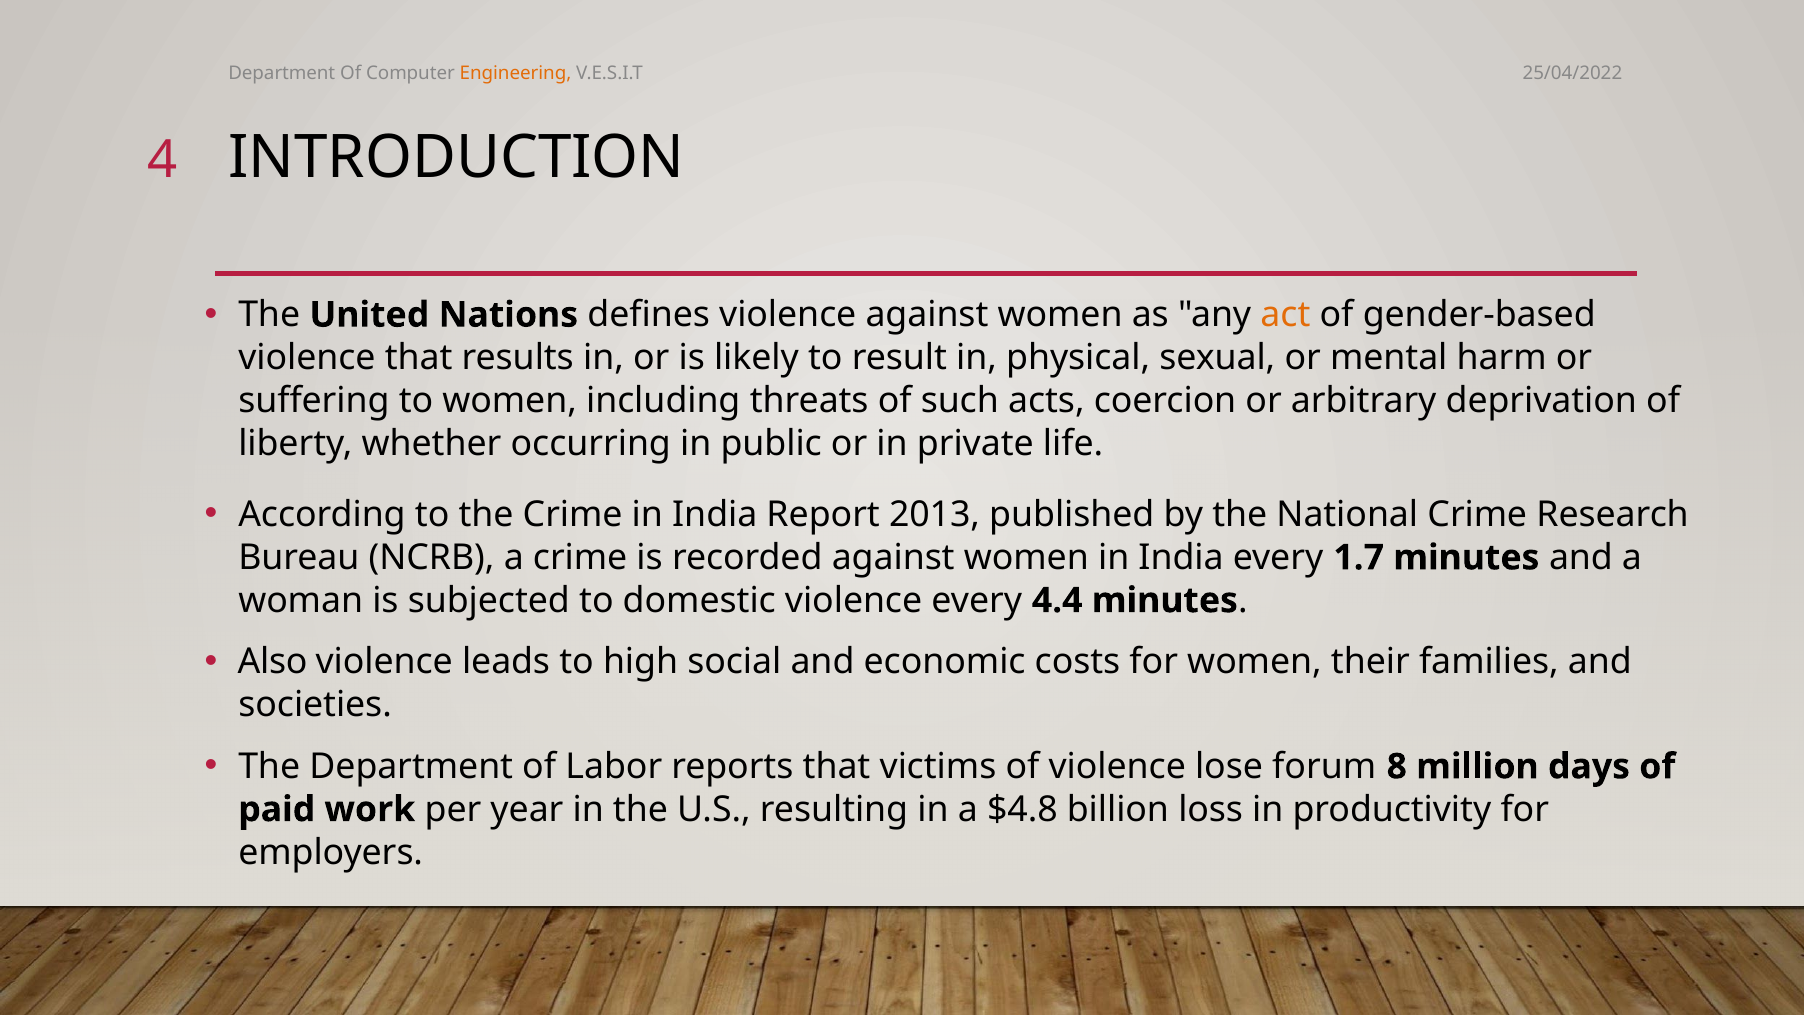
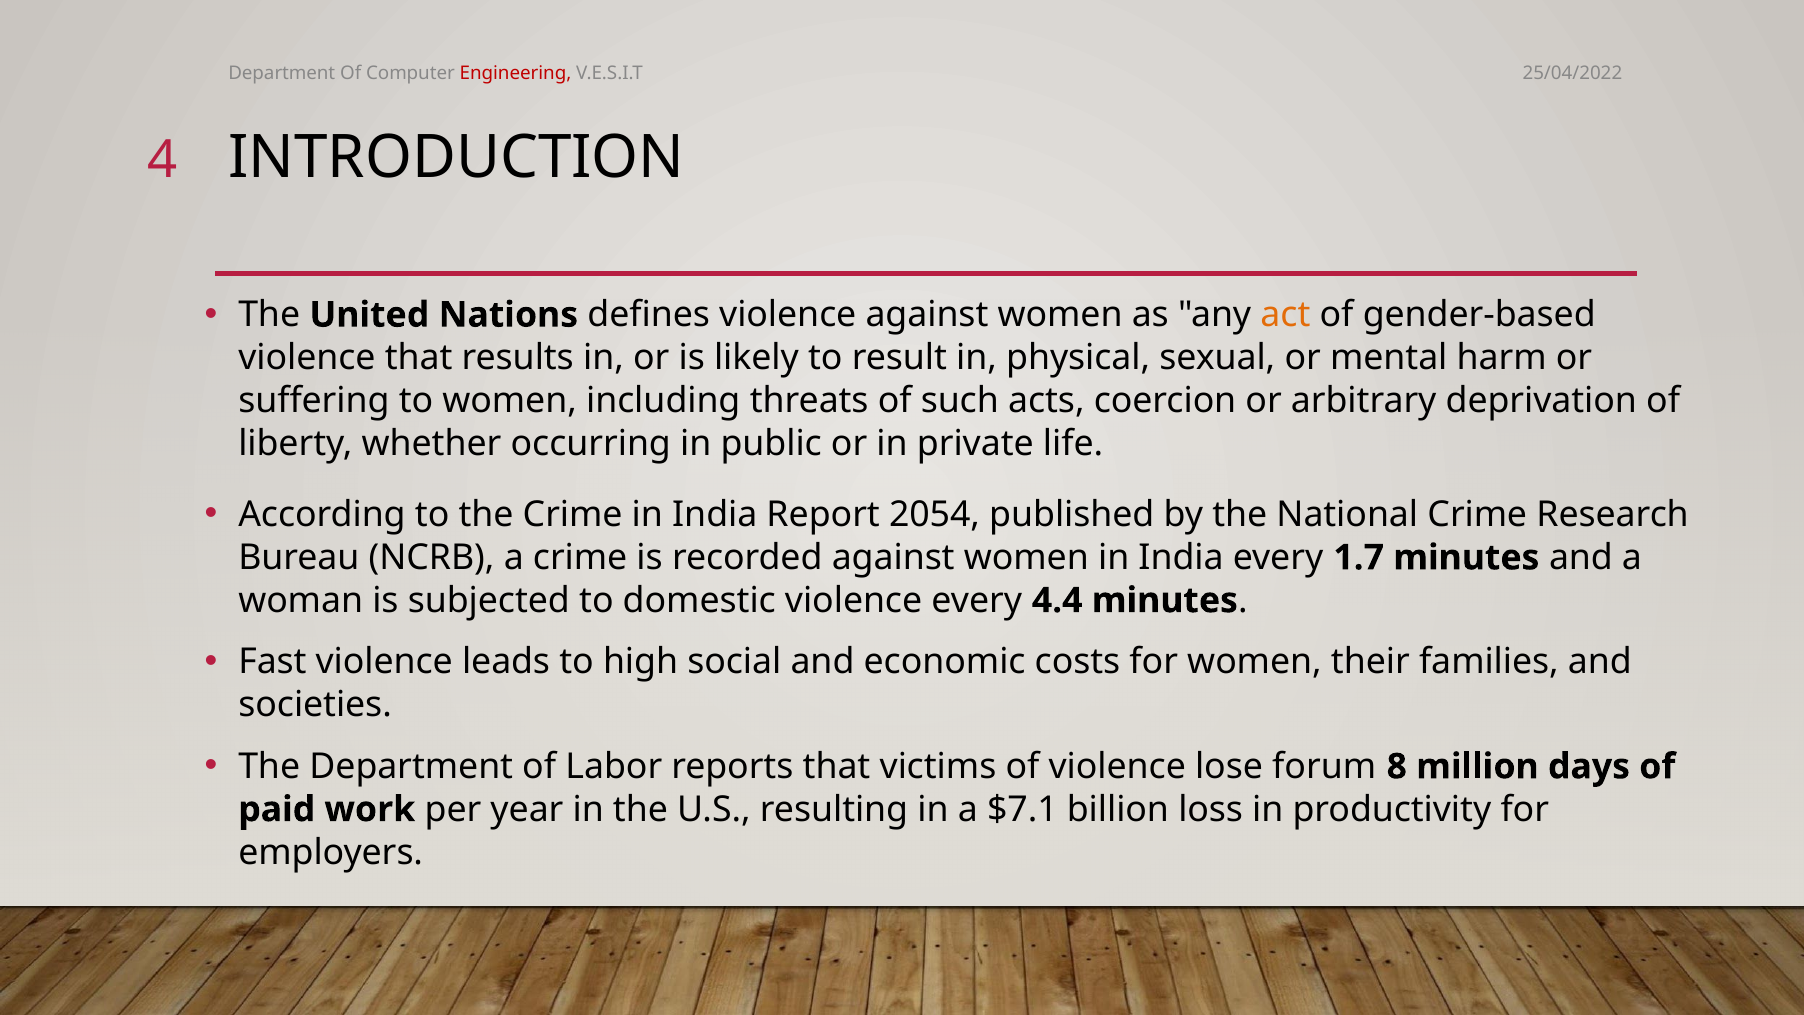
Engineering colour: orange -> red
2013: 2013 -> 2054
Also: Also -> Fast
$4.8: $4.8 -> $7.1
